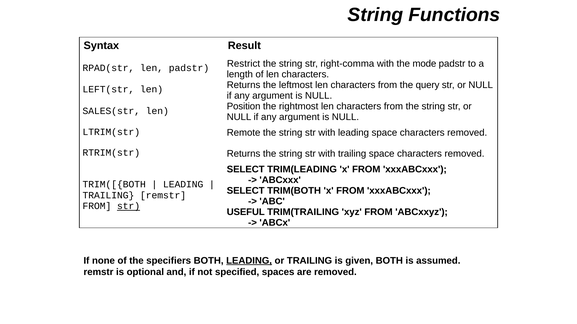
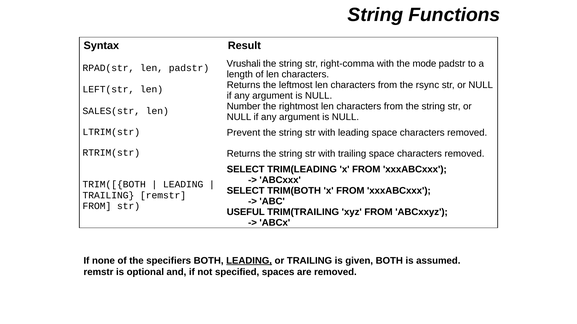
Restrict: Restrict -> Vrushali
query: query -> rsync
Position: Position -> Number
Remote: Remote -> Prevent
str at (129, 207) underline: present -> none
